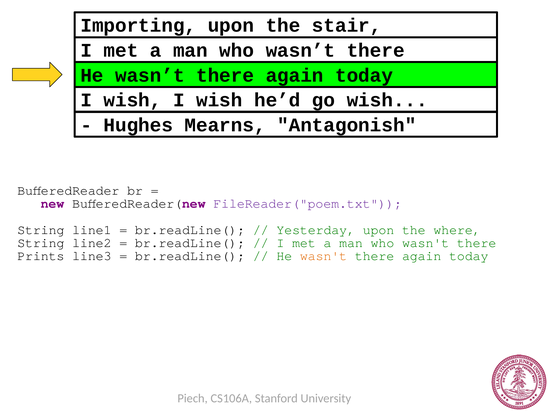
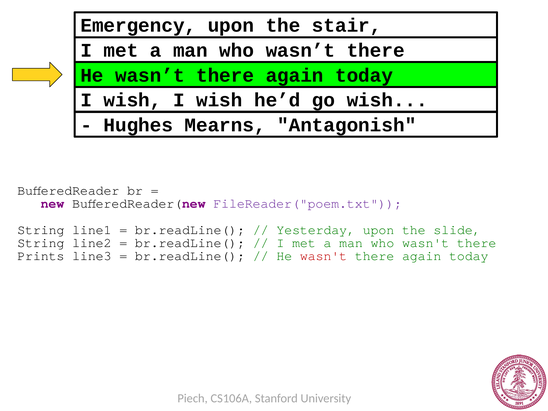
Importing: Importing -> Emergency
where: where -> slide
wasn't at (324, 256) colour: orange -> red
